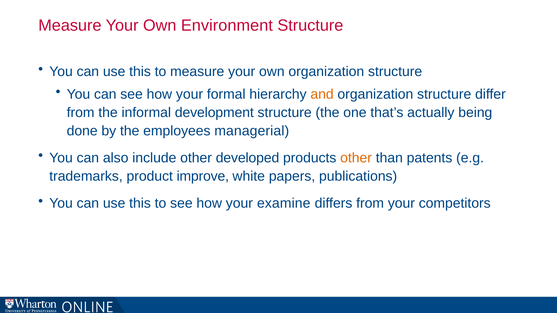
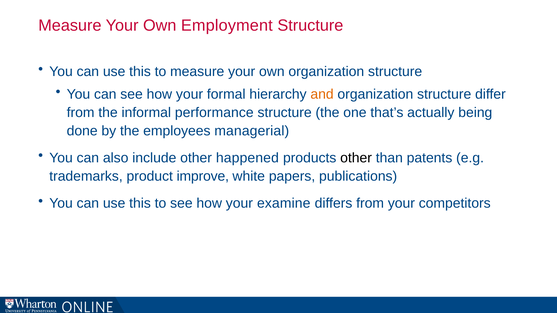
Environment: Environment -> Employment
development: development -> performance
developed: developed -> happened
other at (356, 158) colour: orange -> black
